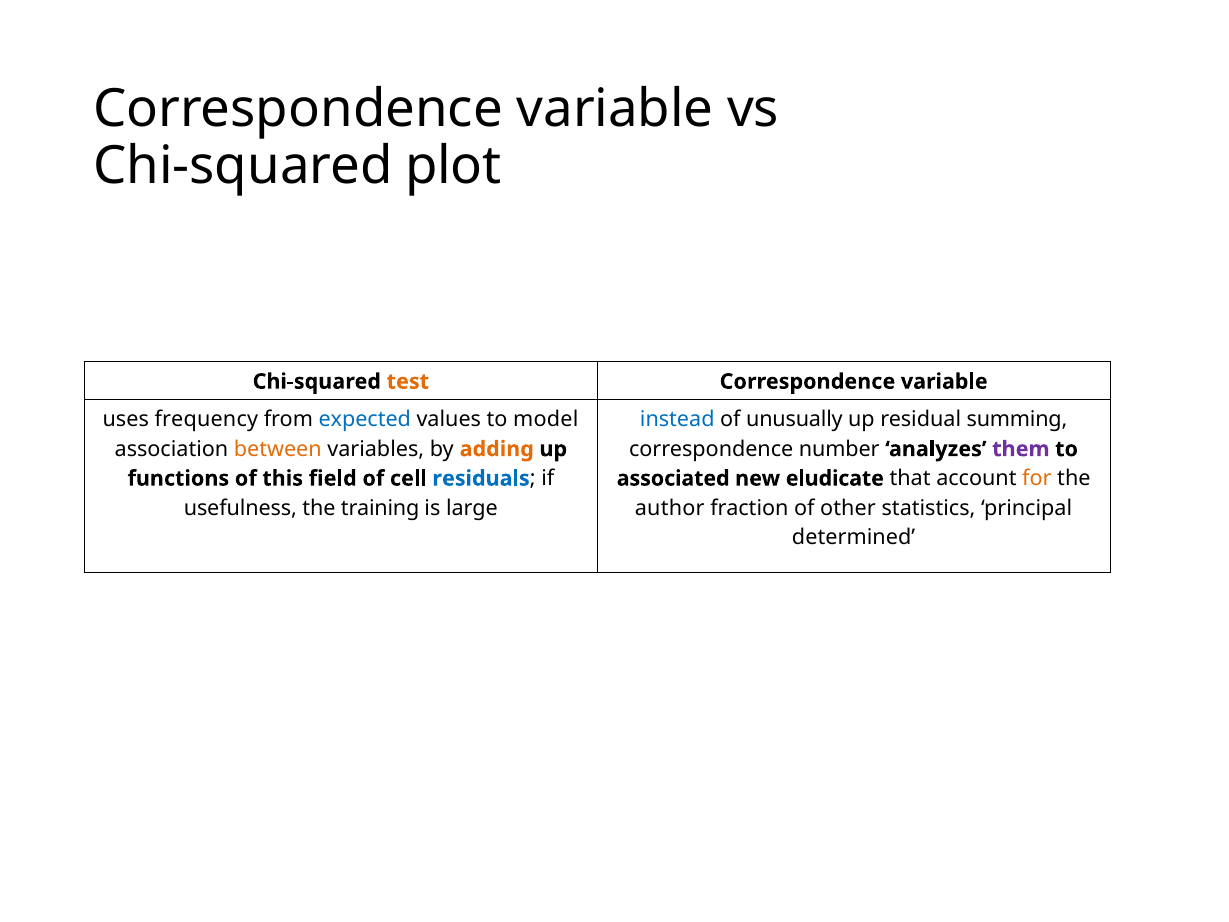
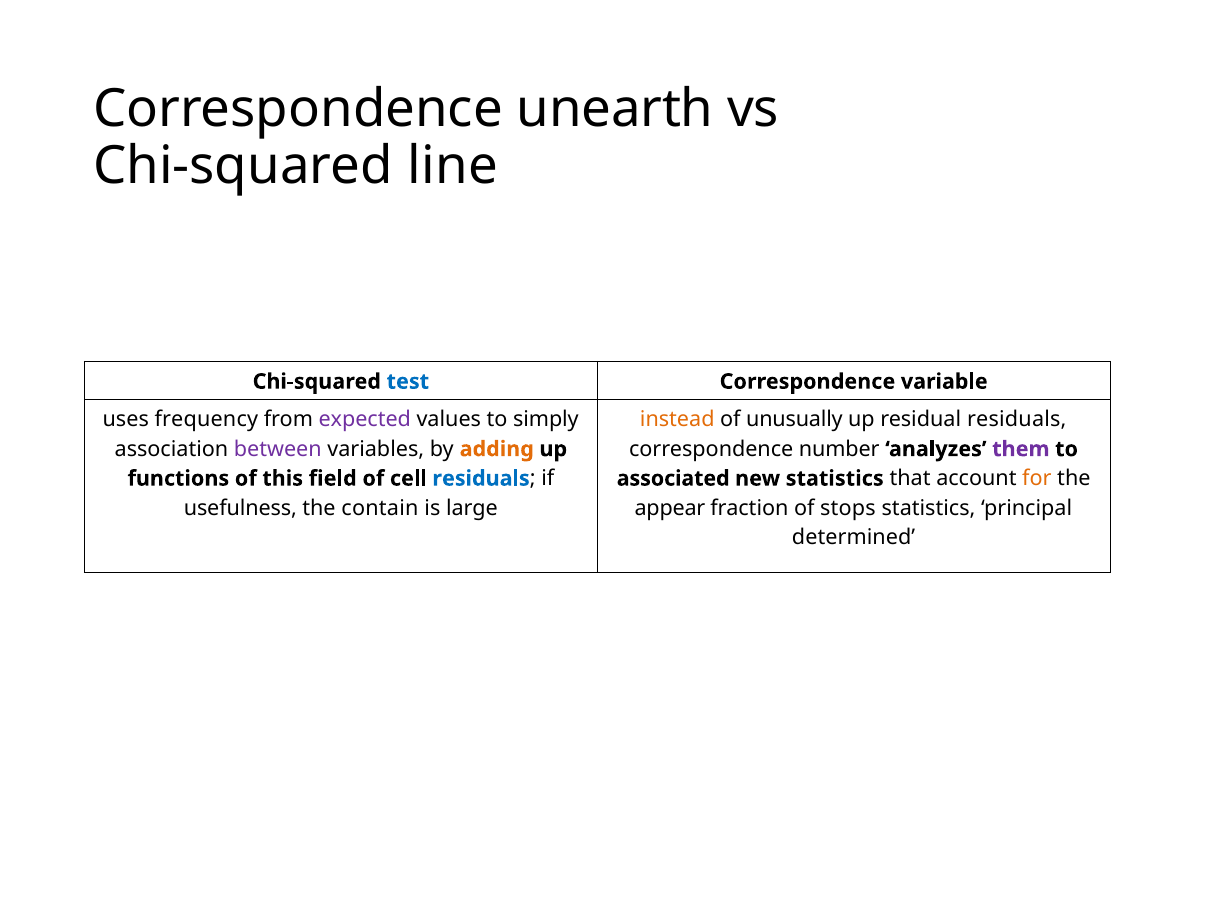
variable at (615, 109): variable -> unearth
plot: plot -> line
test colour: orange -> blue
expected colour: blue -> purple
model: model -> simply
instead colour: blue -> orange
residual summing: summing -> residuals
between colour: orange -> purple
new eludicate: eludicate -> statistics
training: training -> contain
author: author -> appear
other: other -> stops
